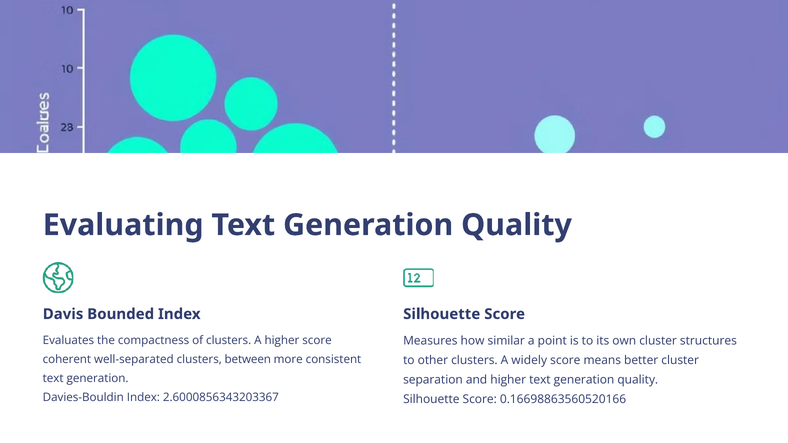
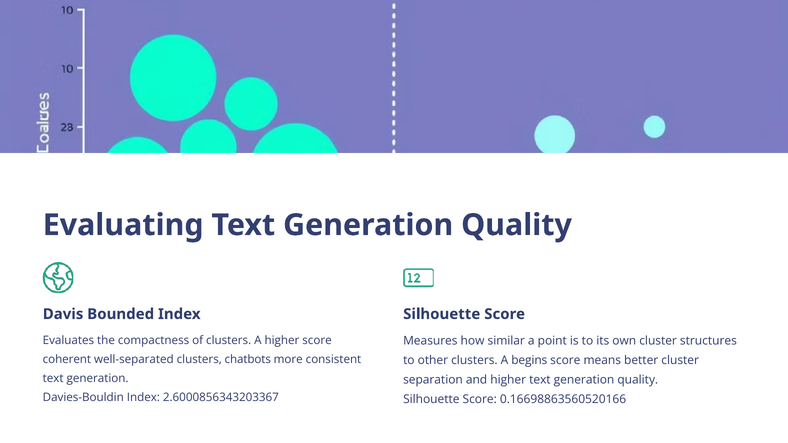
between: between -> chatbots
widely: widely -> begins
